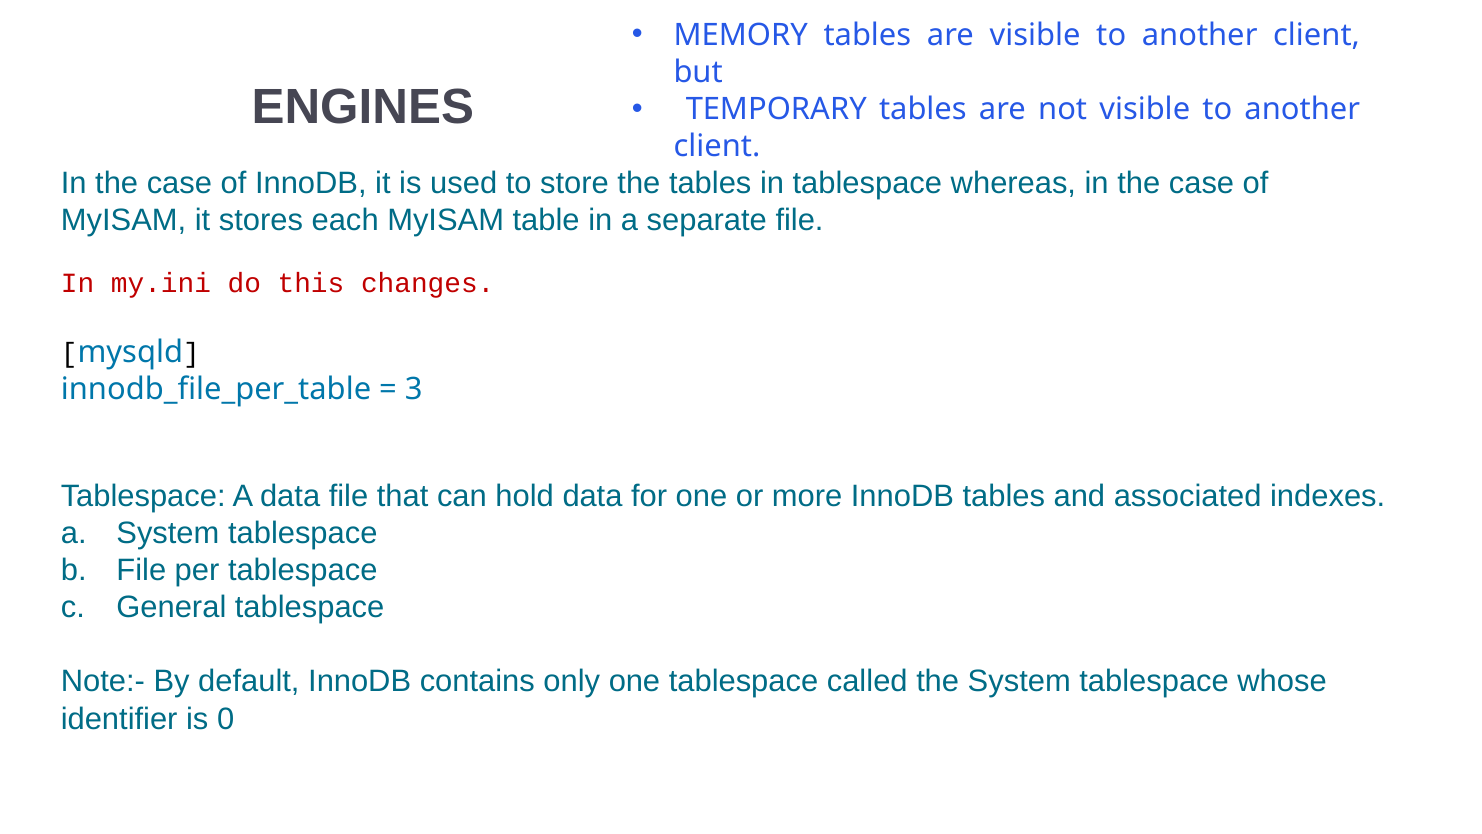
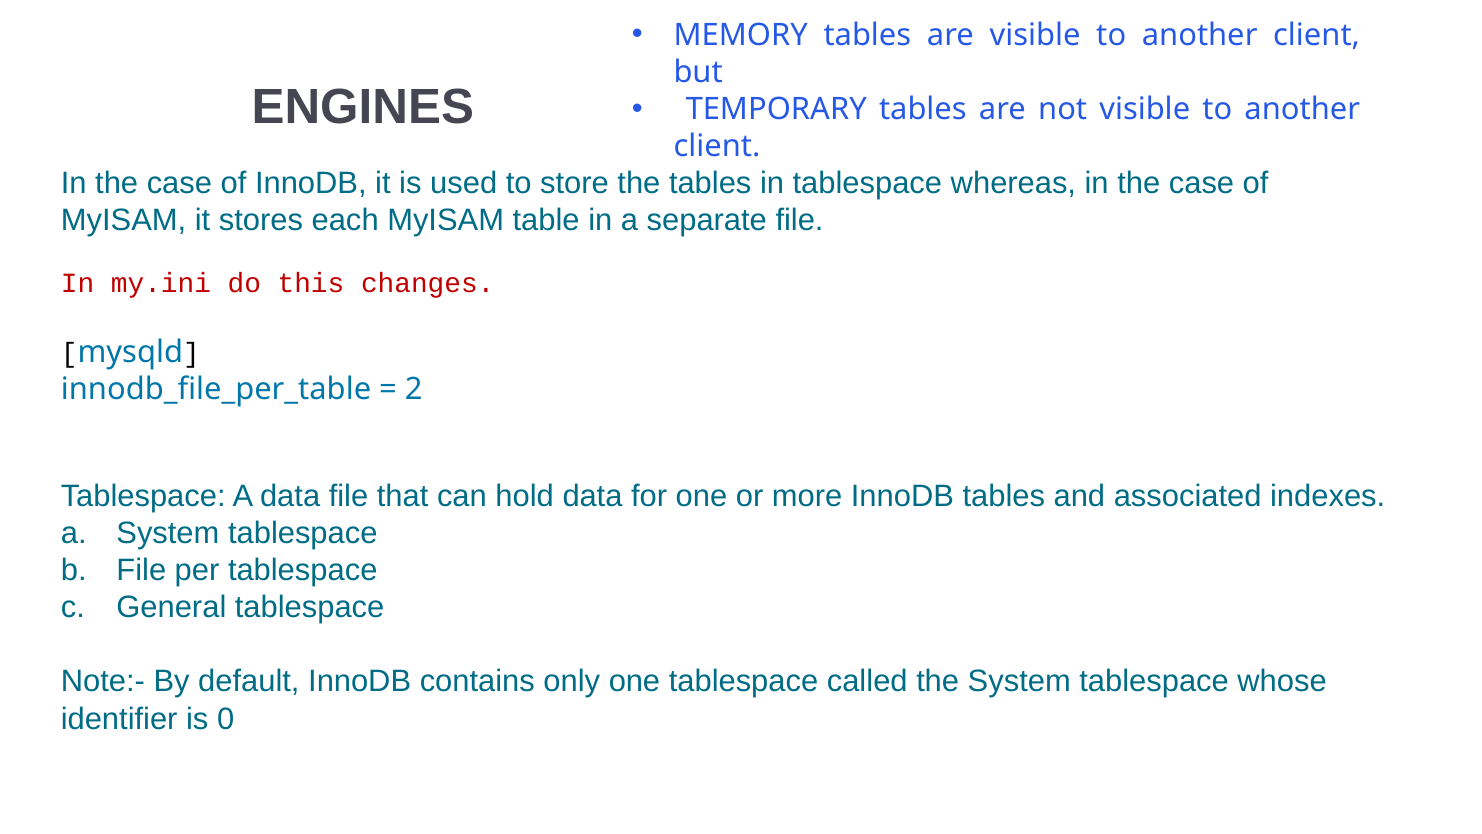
3: 3 -> 2
